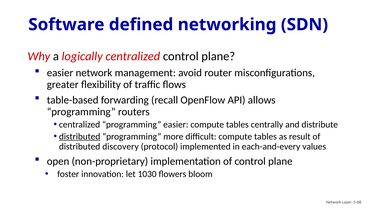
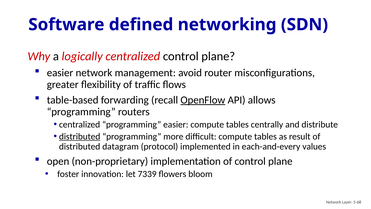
OpenFlow underline: none -> present
discovery: discovery -> datagram
1030: 1030 -> 7339
